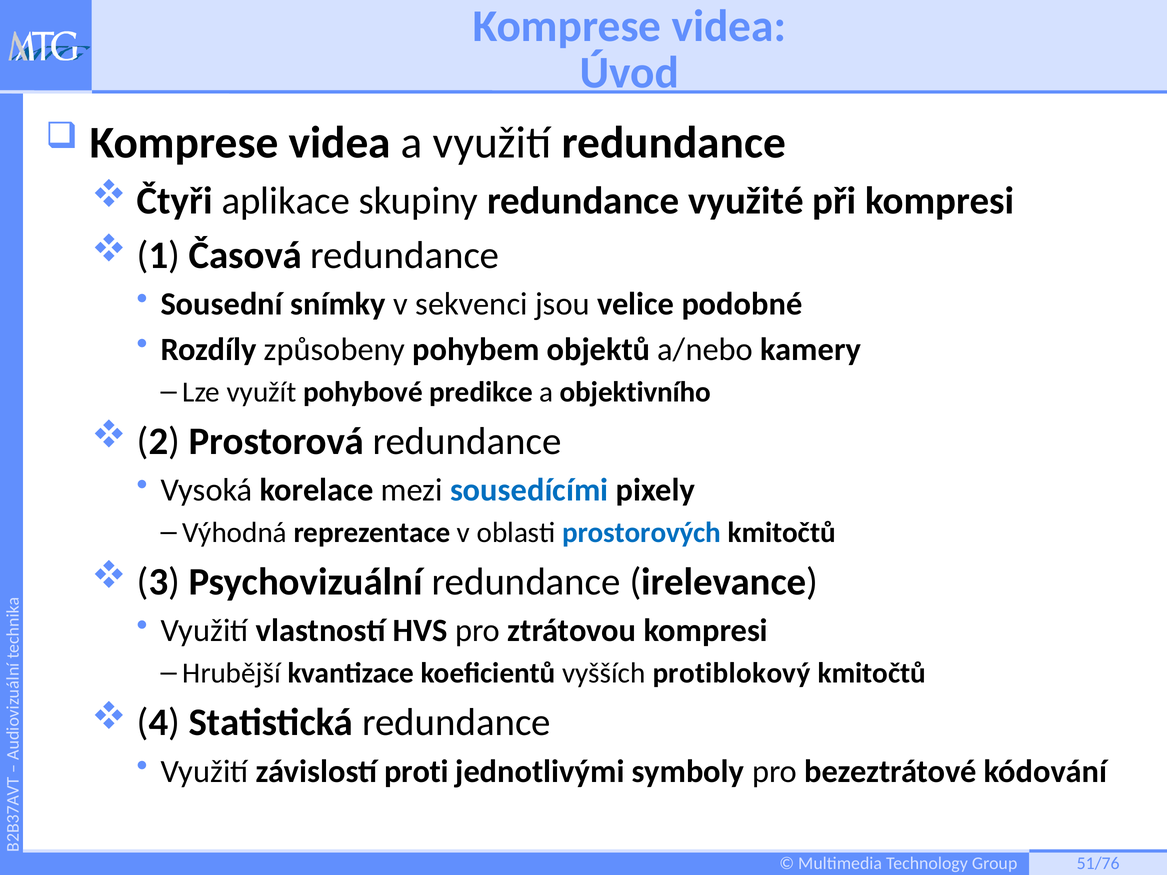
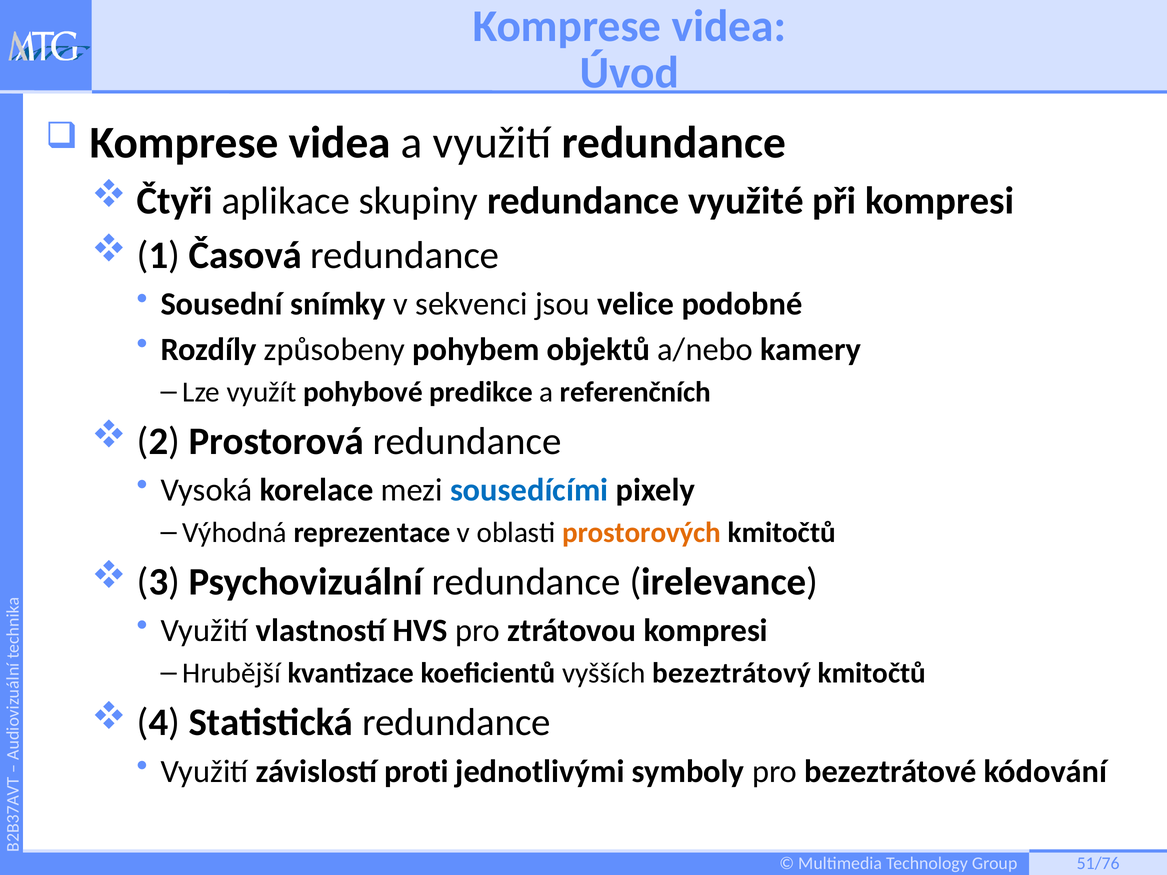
objektivního: objektivního -> referenčních
prostorových colour: blue -> orange
protiblokový: protiblokový -> bezeztrátový
